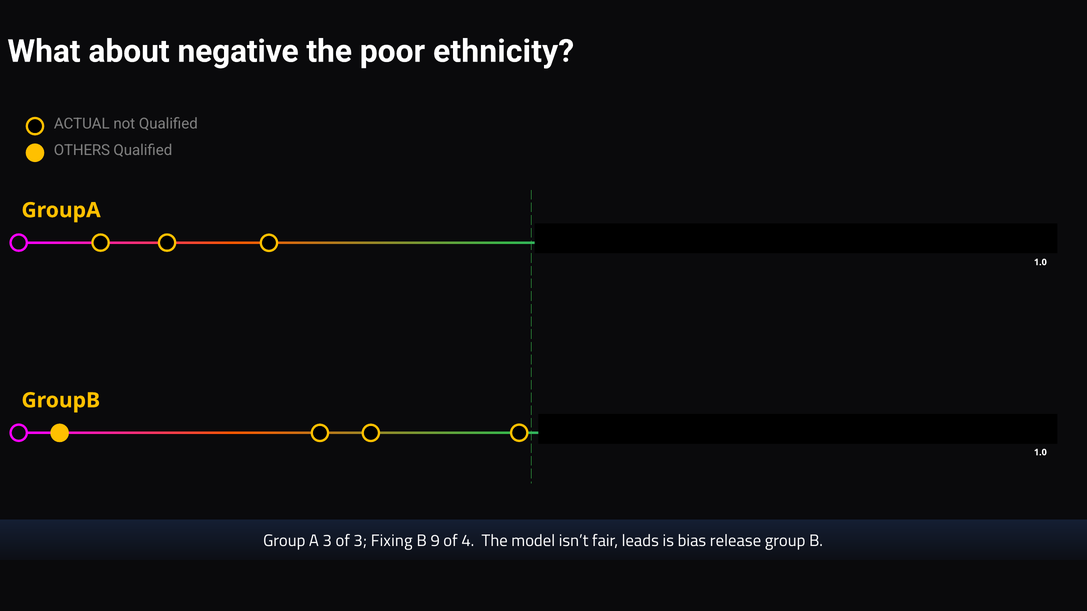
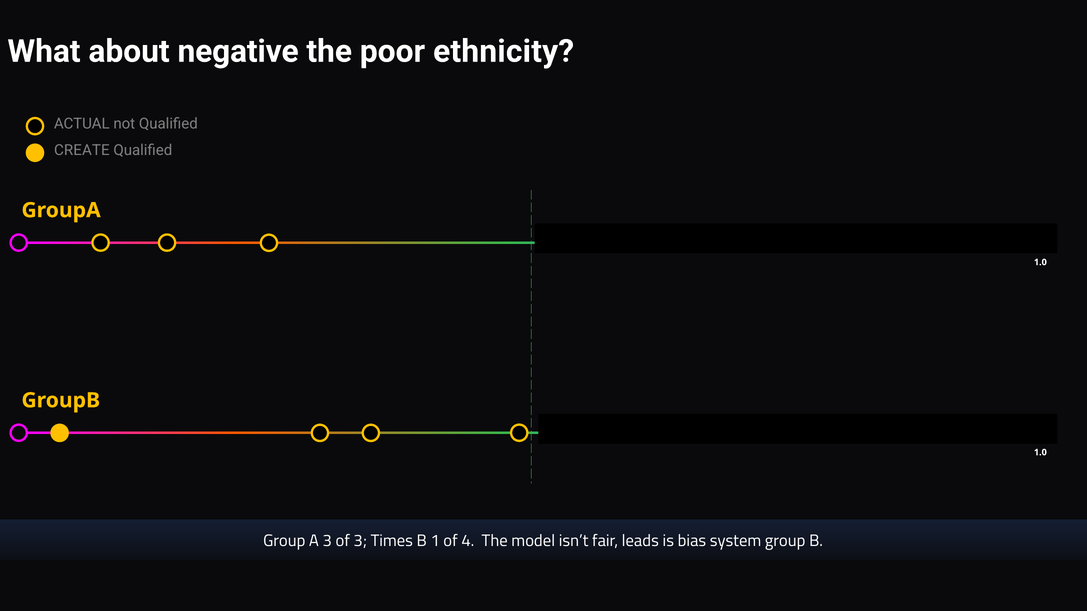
OTHERS: OTHERS -> CREATE
Fixing: Fixing -> Times
9: 9 -> 1
release: release -> system
